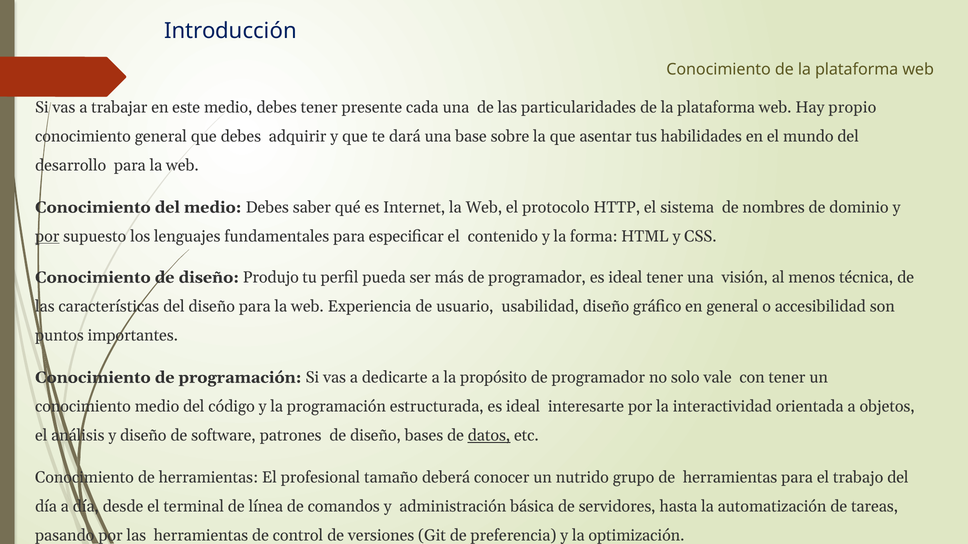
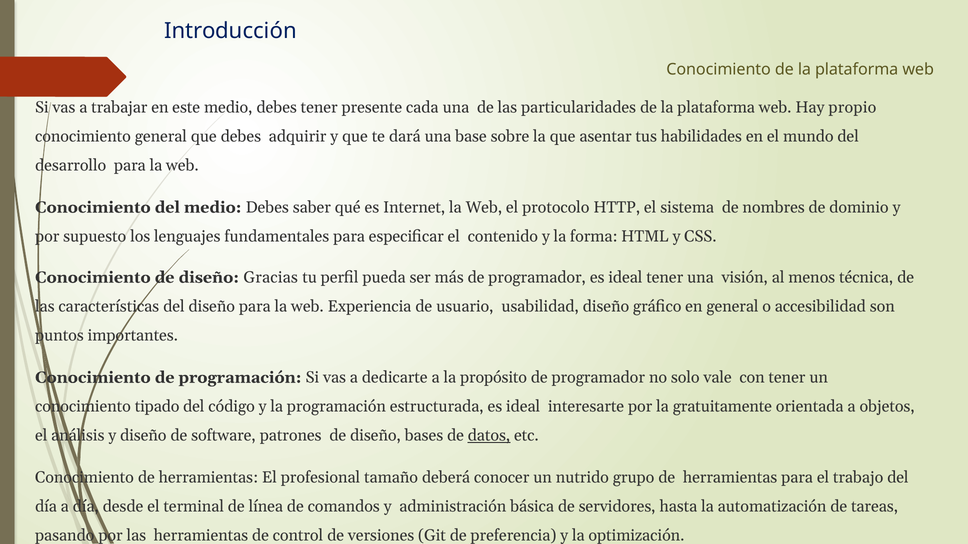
por at (47, 237) underline: present -> none
Produjo: Produjo -> Gracias
conocimiento medio: medio -> tipado
interactividad: interactividad -> gratuitamente
